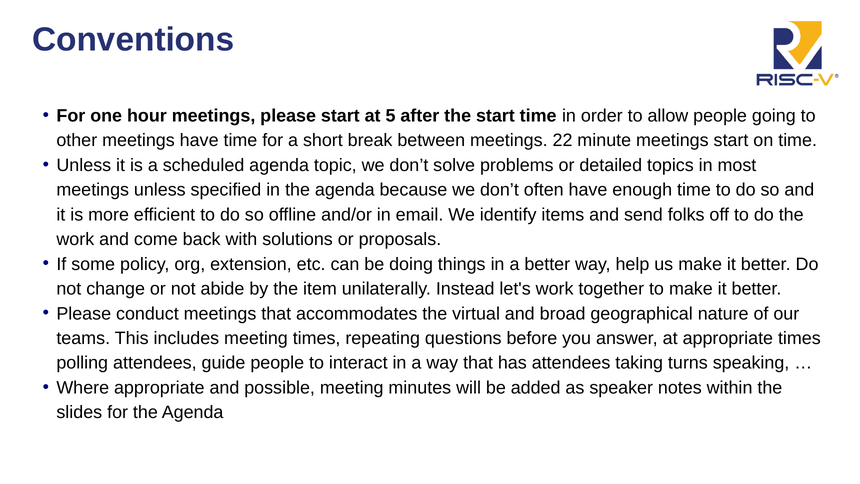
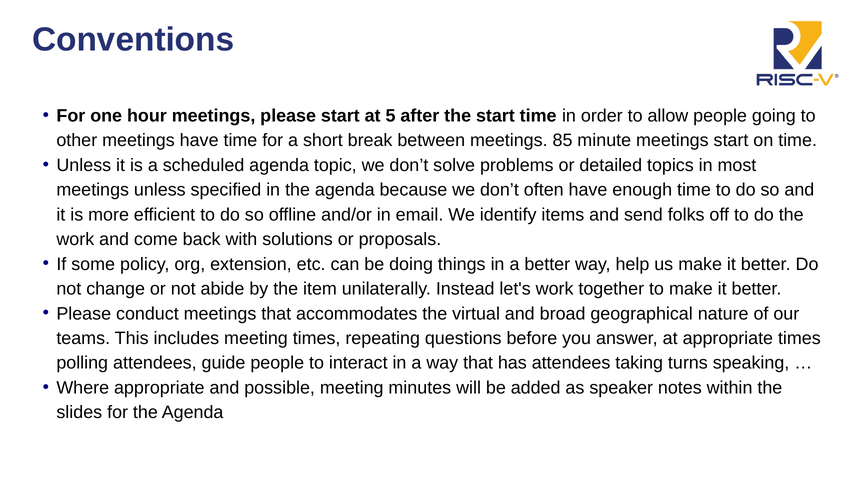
22: 22 -> 85
